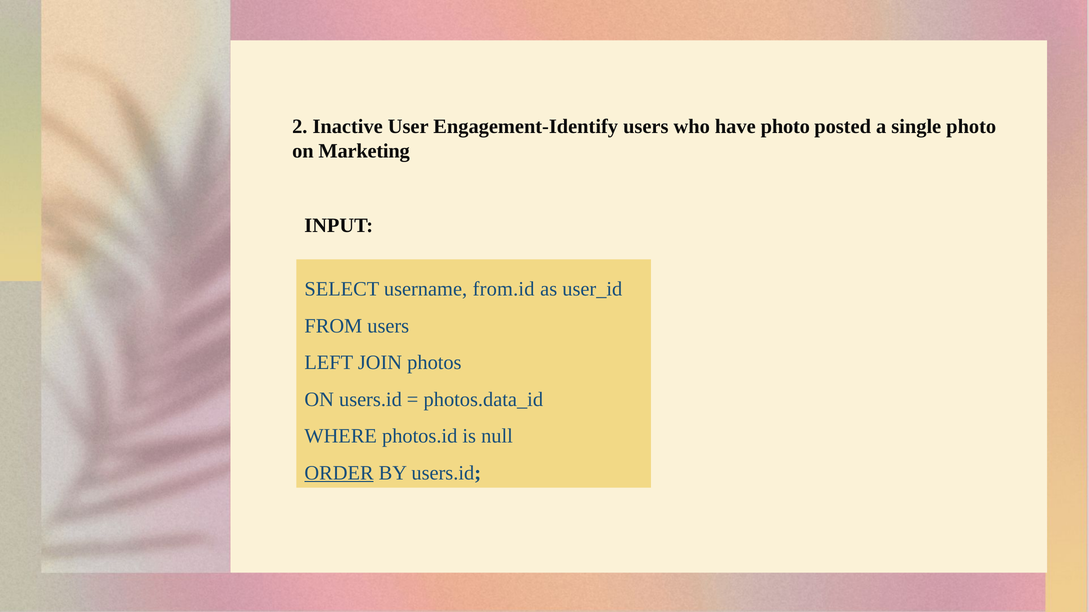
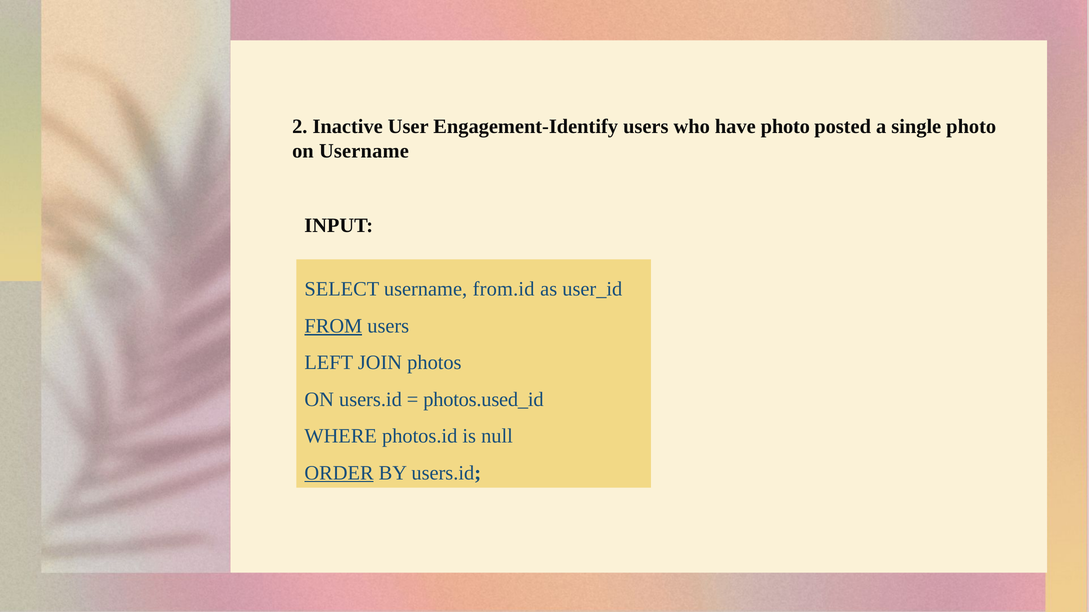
on Marketing: Marketing -> Username
FROM underline: none -> present
photos.data_id: photos.data_id -> photos.used_id
